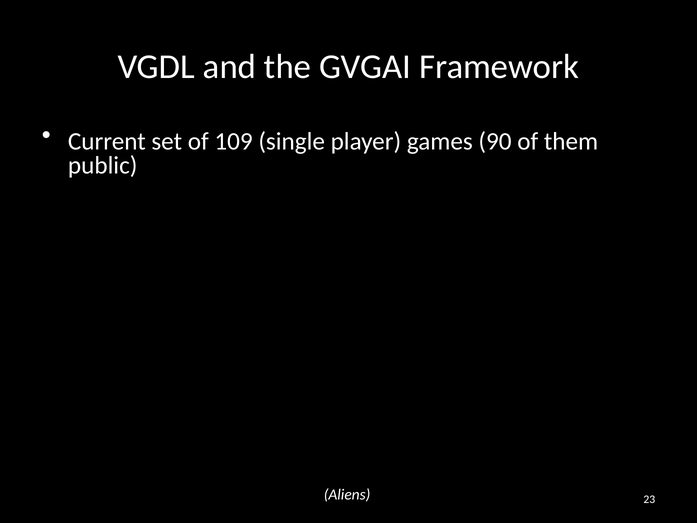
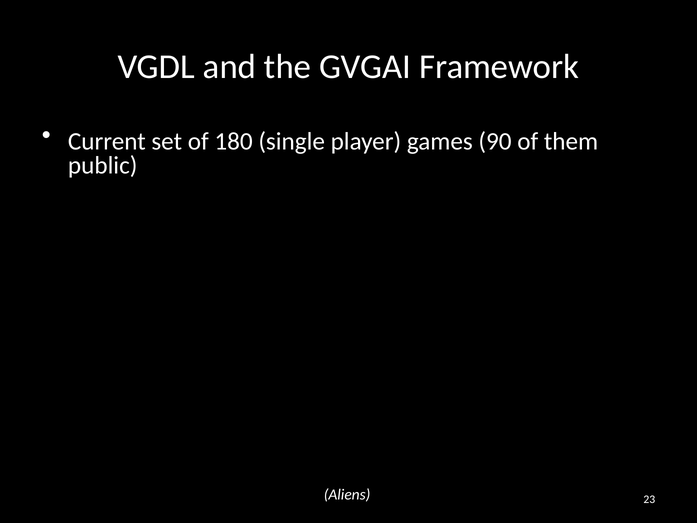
109: 109 -> 180
